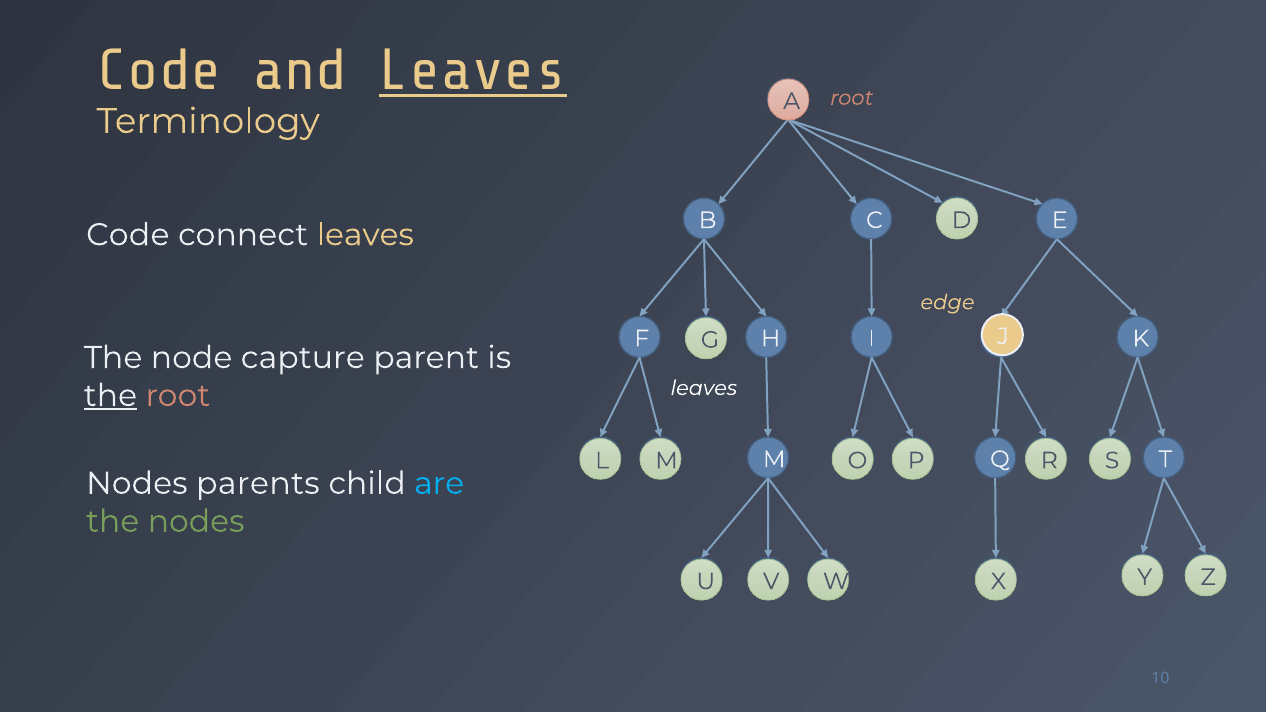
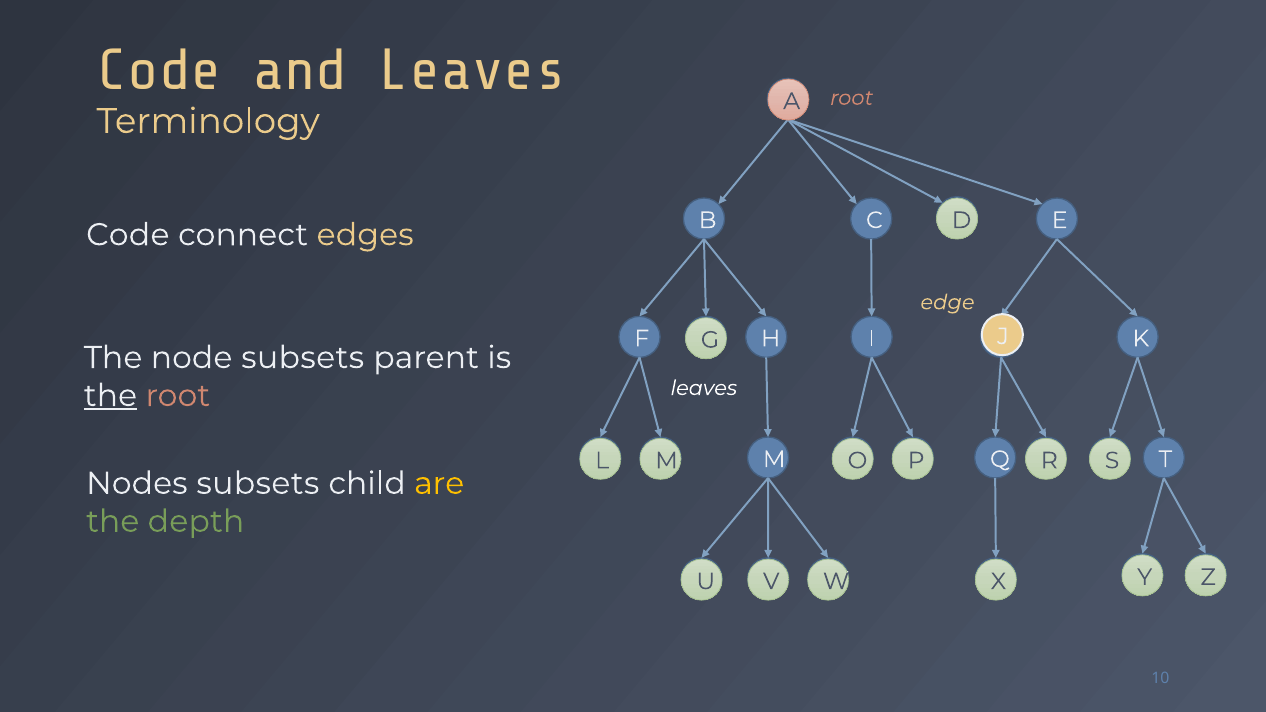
Leaves at (473, 70) underline: present -> none
connect leaves: leaves -> edges
node capture: capture -> subsets
Nodes parents: parents -> subsets
are colour: light blue -> yellow
the nodes: nodes -> depth
